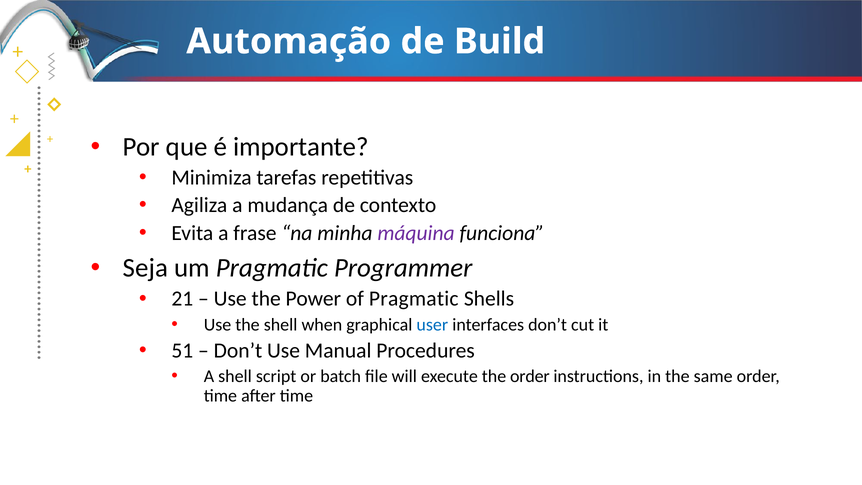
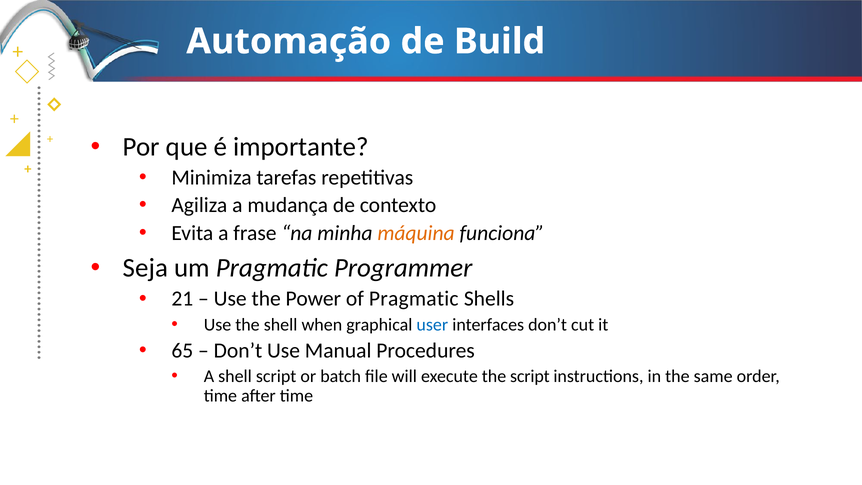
máquina colour: purple -> orange
51: 51 -> 65
the order: order -> script
